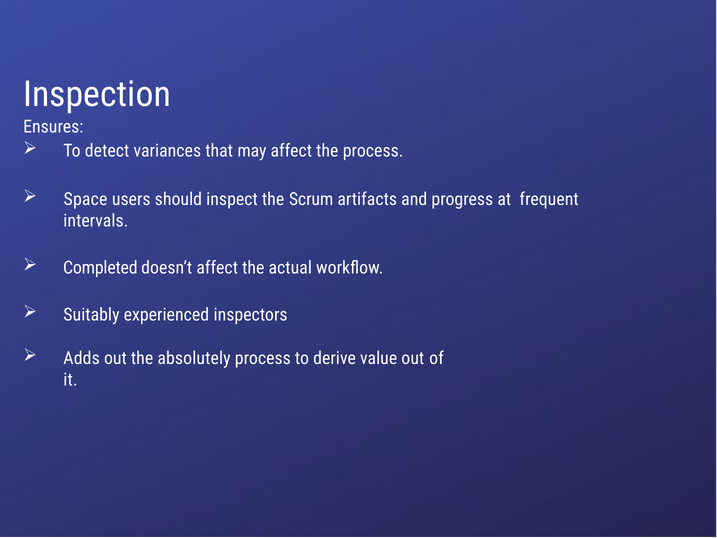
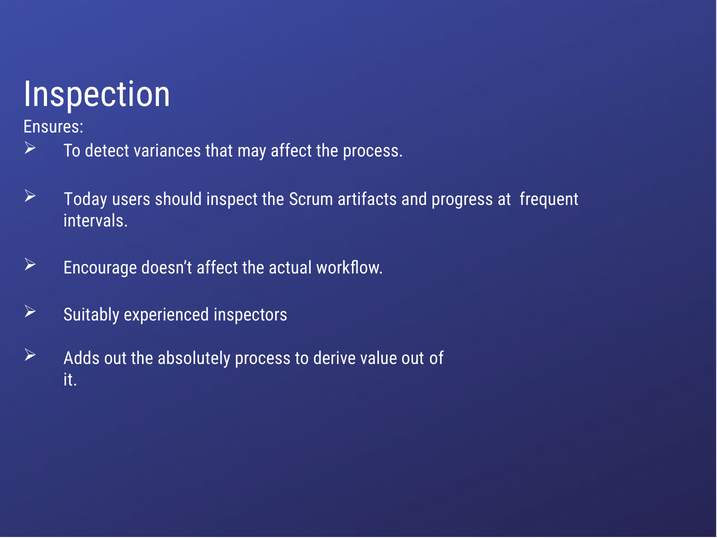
Space: Space -> Today
Completed: Completed -> Encourage
